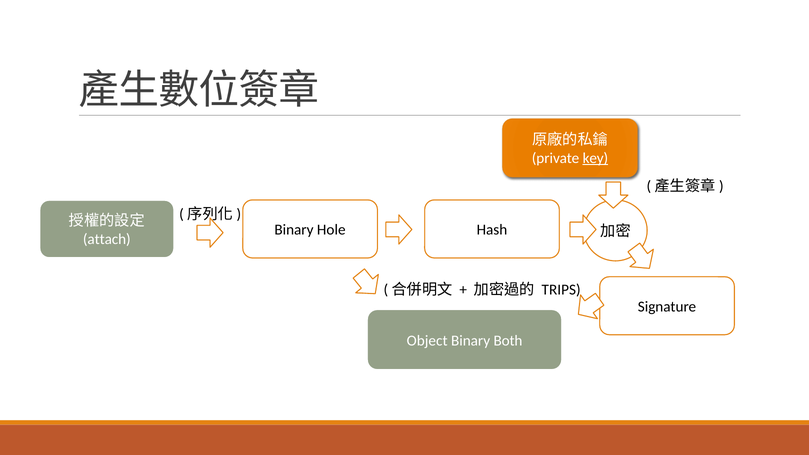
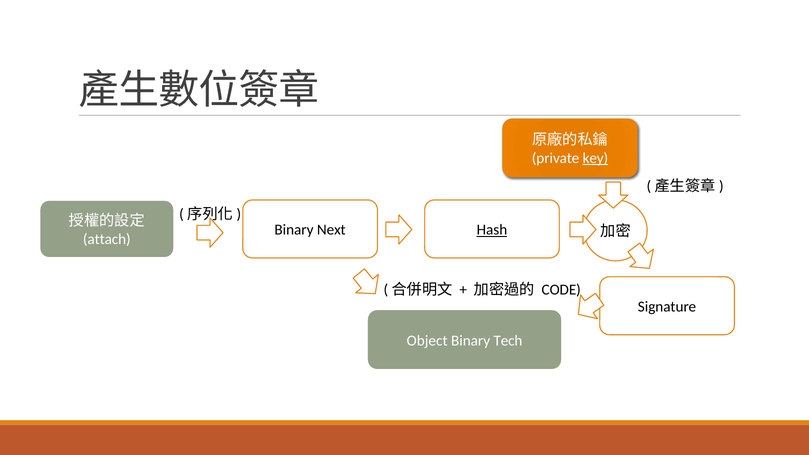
Hole: Hole -> Next
Hash underline: none -> present
TRIPS: TRIPS -> CODE
Both: Both -> Tech
